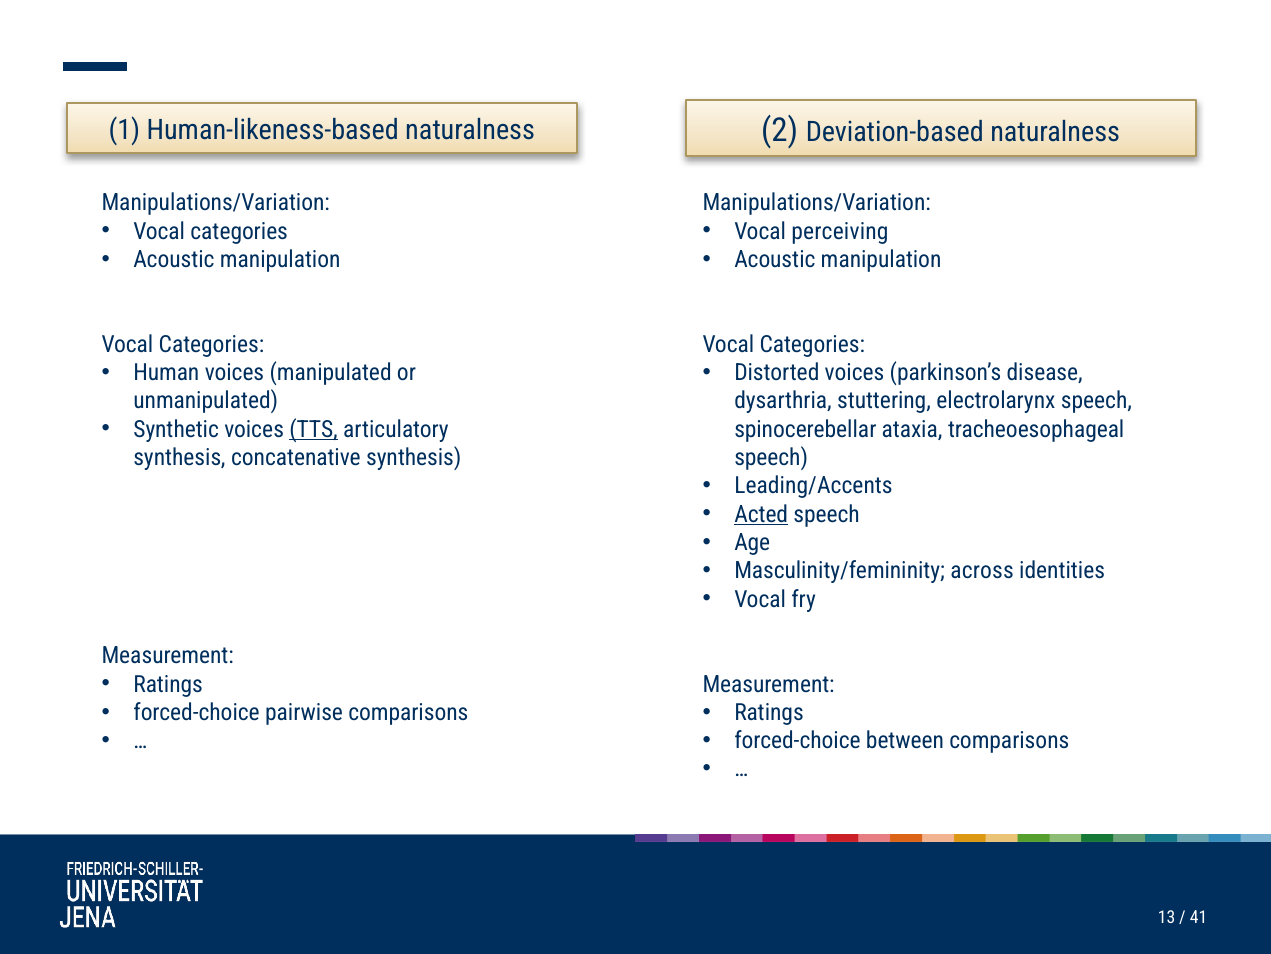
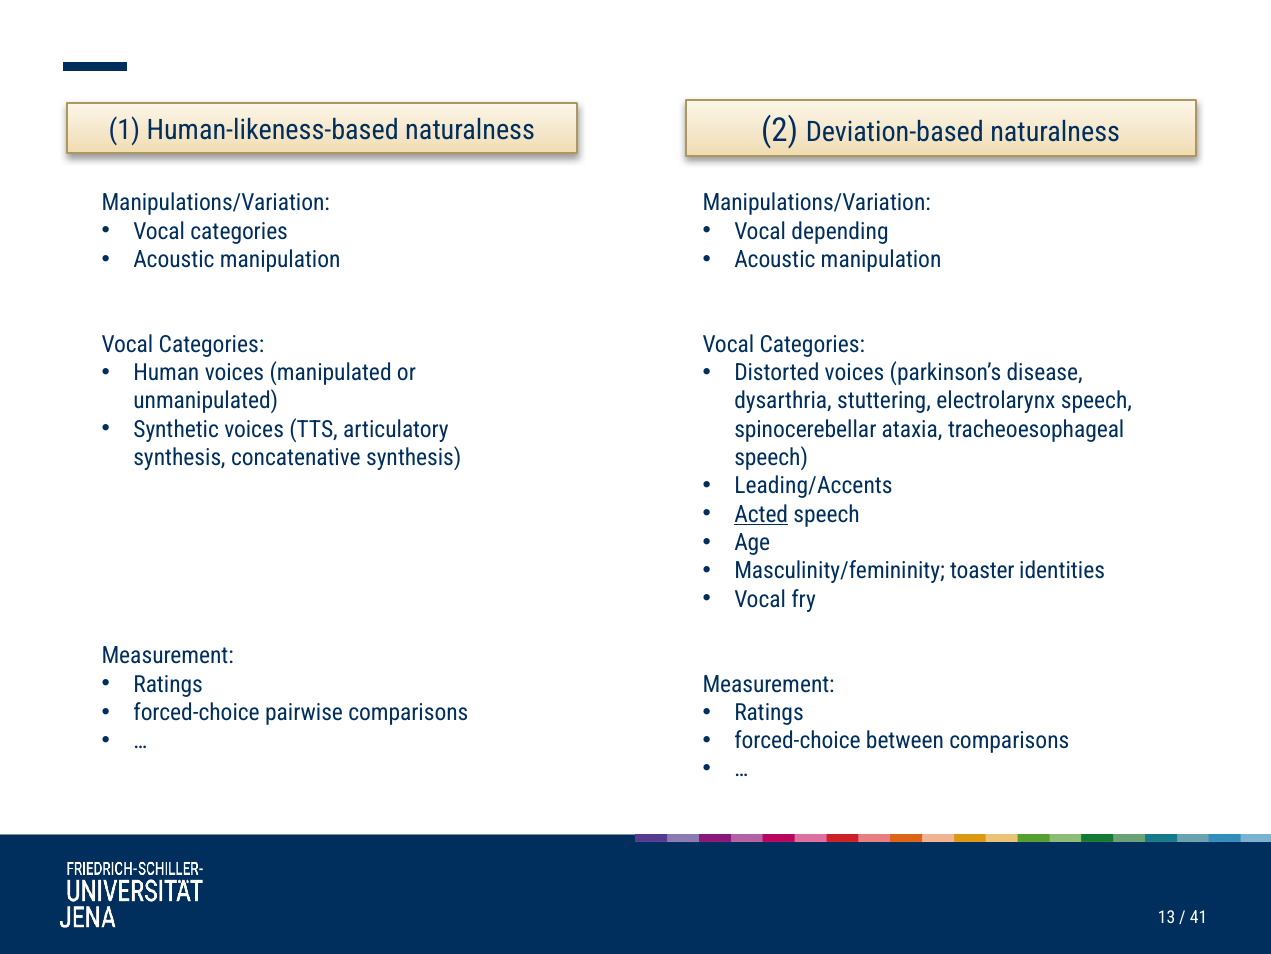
perceiving: perceiving -> depending
TTS underline: present -> none
across: across -> toaster
